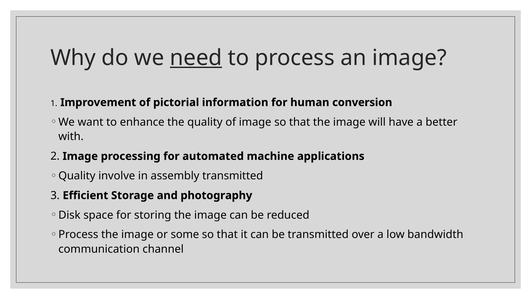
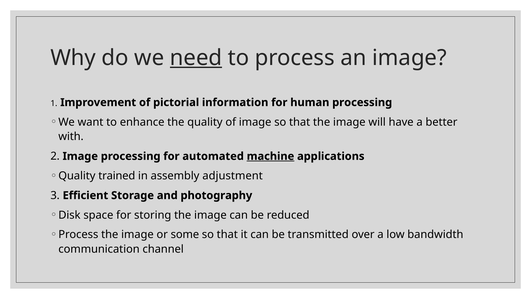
human conversion: conversion -> processing
machine underline: none -> present
involve: involve -> trained
assembly transmitted: transmitted -> adjustment
